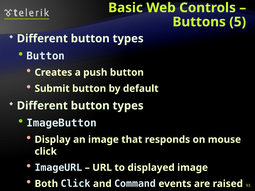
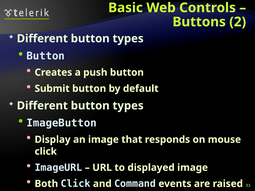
5: 5 -> 2
